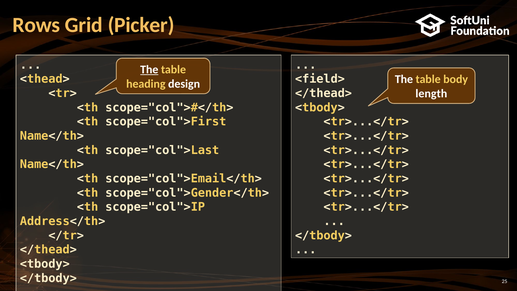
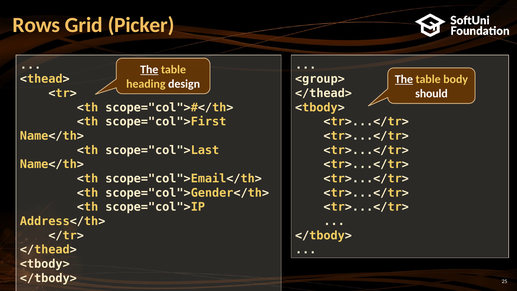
<field>: <field> -> <group>
The at (404, 79) underline: none -> present
length: length -> should
